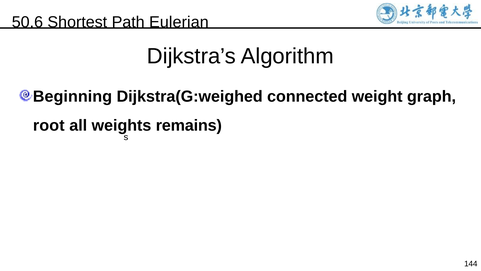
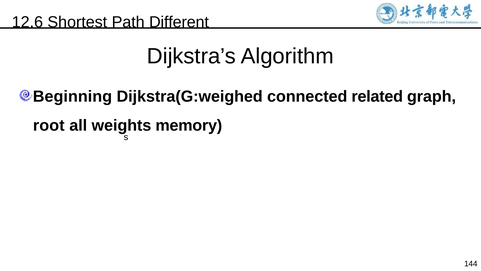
50.6: 50.6 -> 12.6
Eulerian: Eulerian -> Different
weight: weight -> related
remains: remains -> memory
